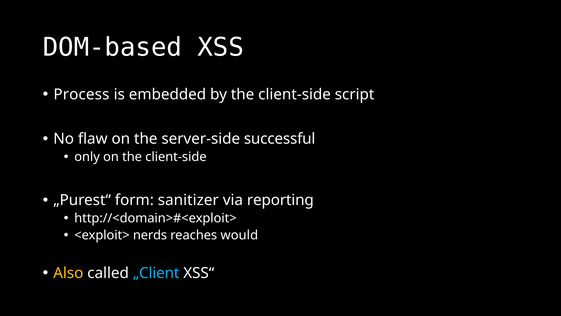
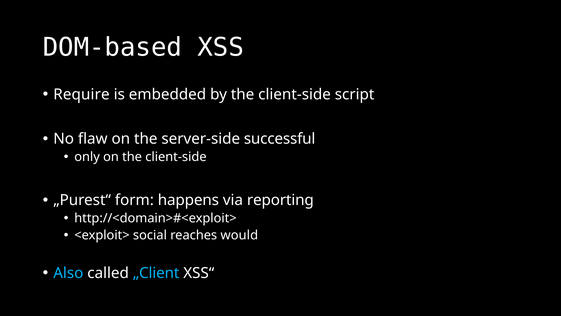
Process: Process -> Require
sanitizer: sanitizer -> happens
nerds: nerds -> social
Also colour: yellow -> light blue
